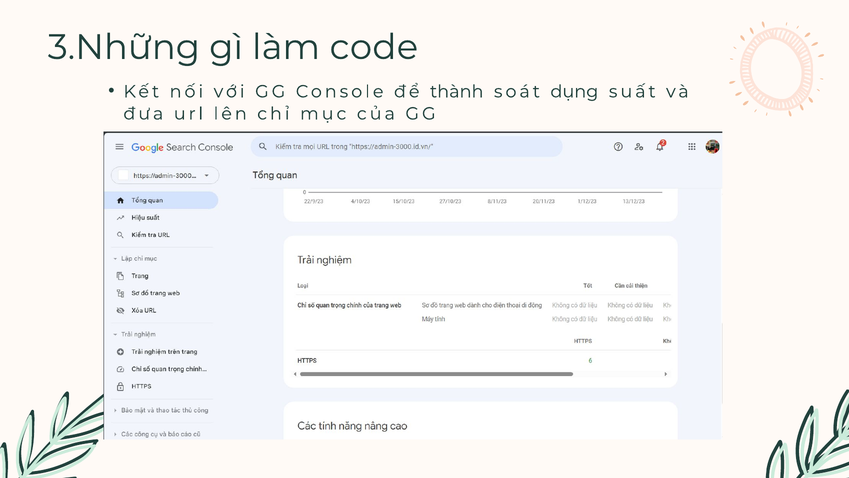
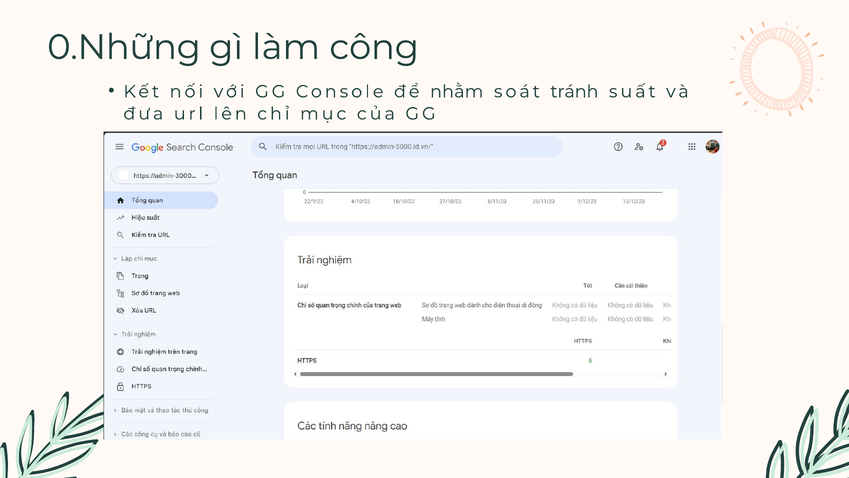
3.Những: 3.Những -> 0.Những
code: code -> công
thành: thành -> nhằm
dụng: dụng -> tránh
